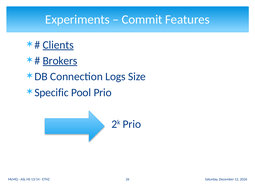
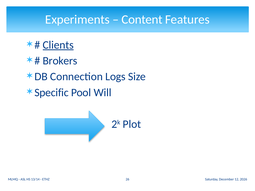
Commit: Commit -> Content
Brokers underline: present -> none
Pool Prio: Prio -> Will
2k Prio: Prio -> Plot
